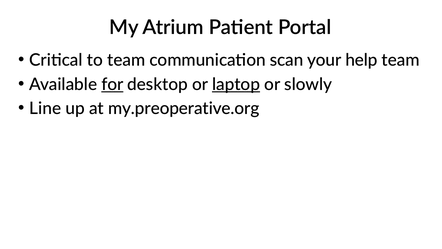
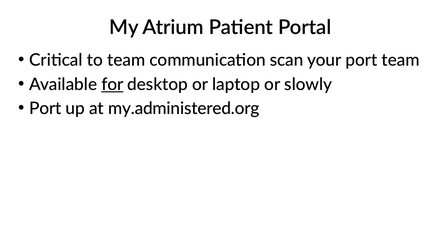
your help: help -> port
laptop underline: present -> none
Line at (45, 108): Line -> Port
my.preoperative.org: my.preoperative.org -> my.administered.org
